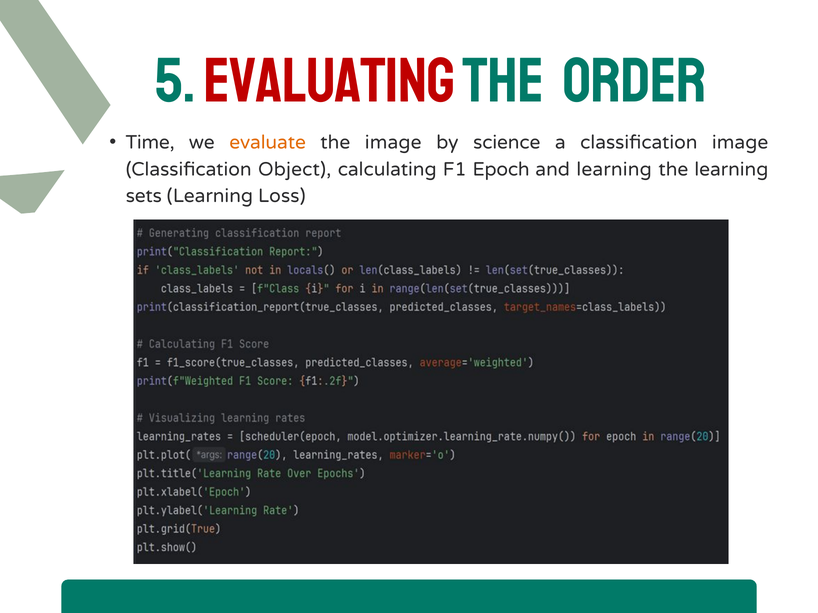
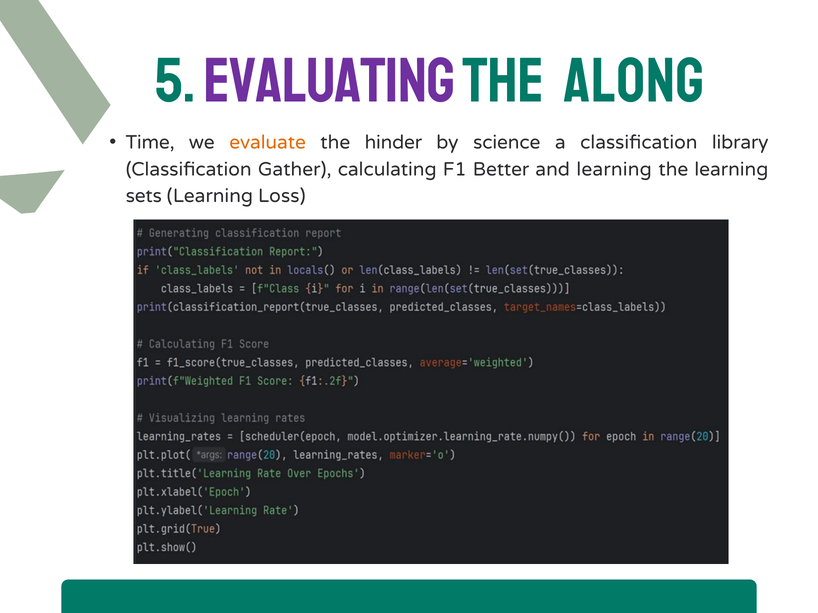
EVALUATING colour: red -> purple
ORDER: ORDER -> ALONG
the image: image -> hinder
classification image: image -> library
Object: Object -> Gather
Epoch: Epoch -> Better
